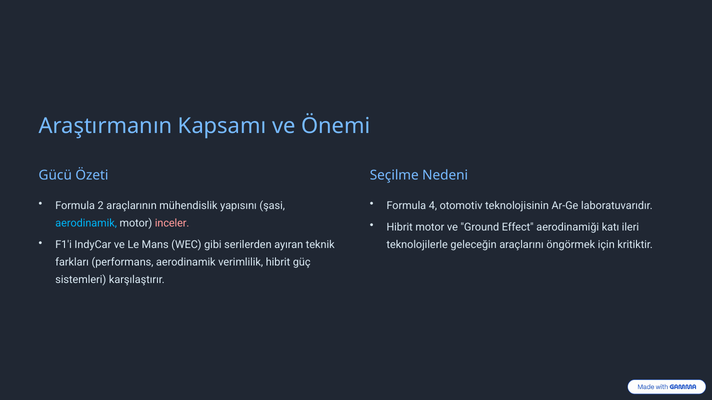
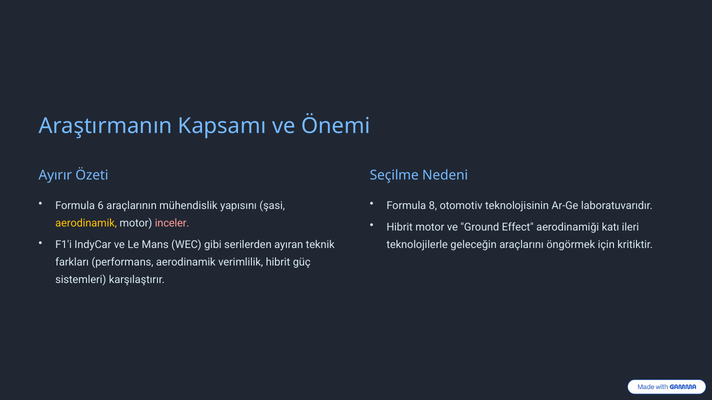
Gücü: Gücü -> Ayırır
2: 2 -> 6
4: 4 -> 8
aerodinamik at (86, 223) colour: light blue -> yellow
